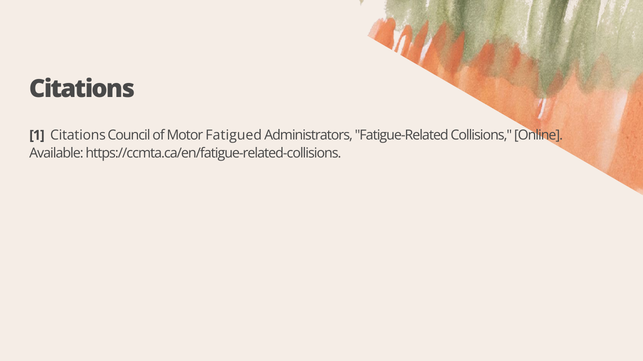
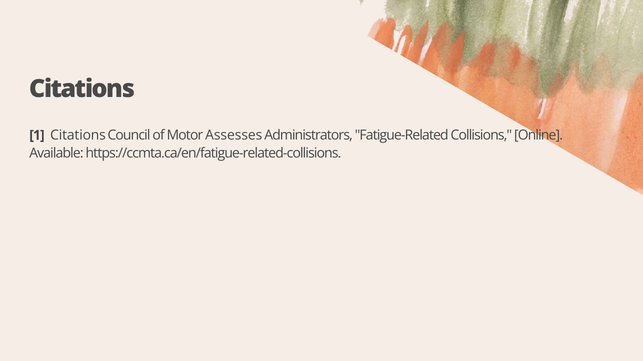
Fatigued: Fatigued -> Assesses
